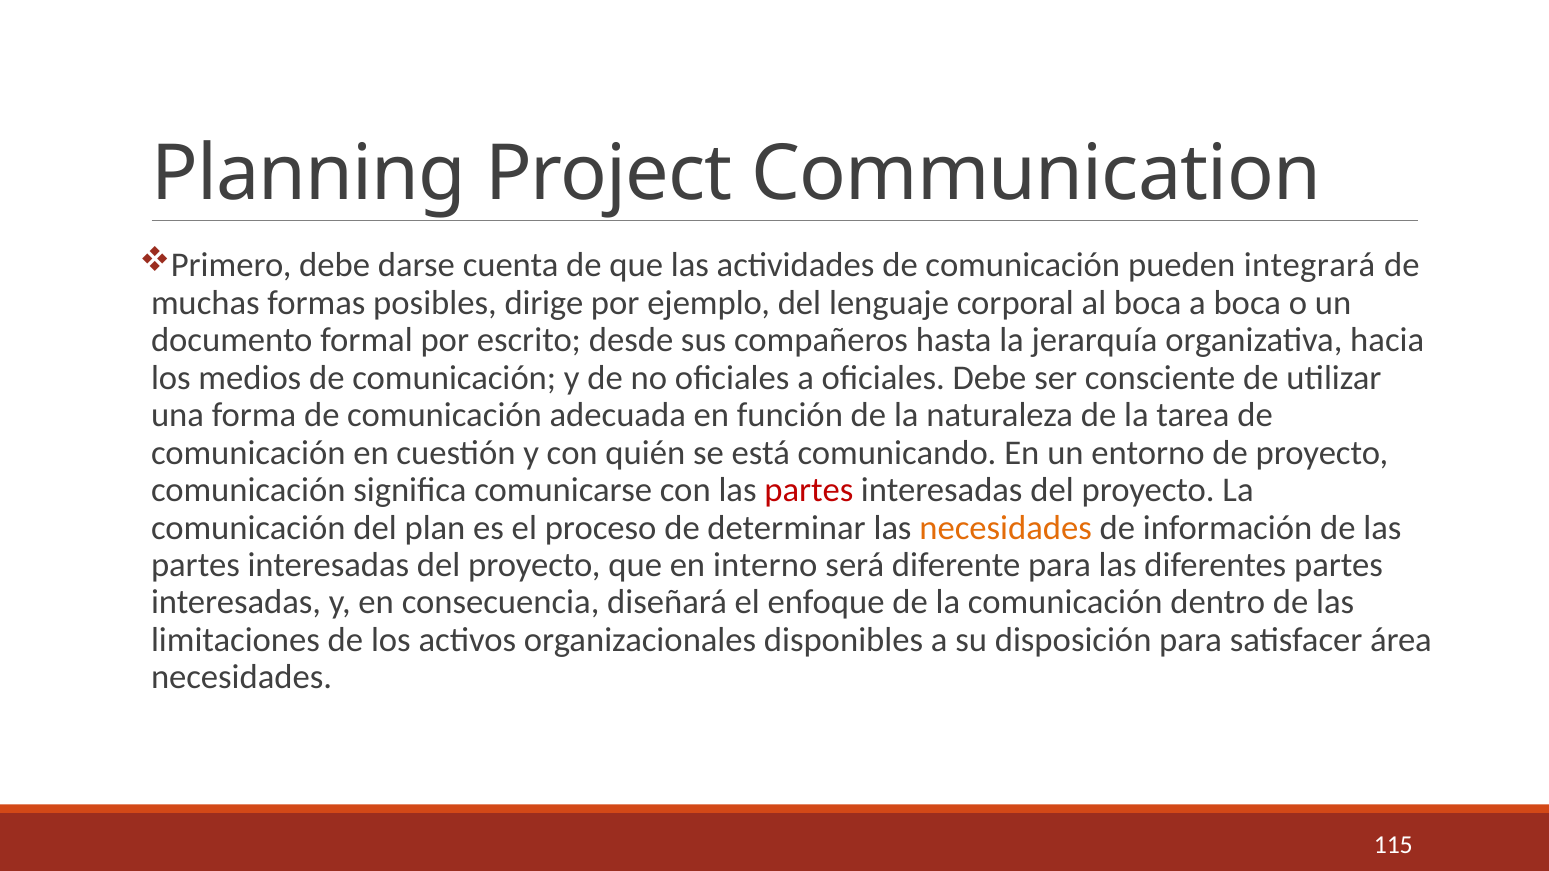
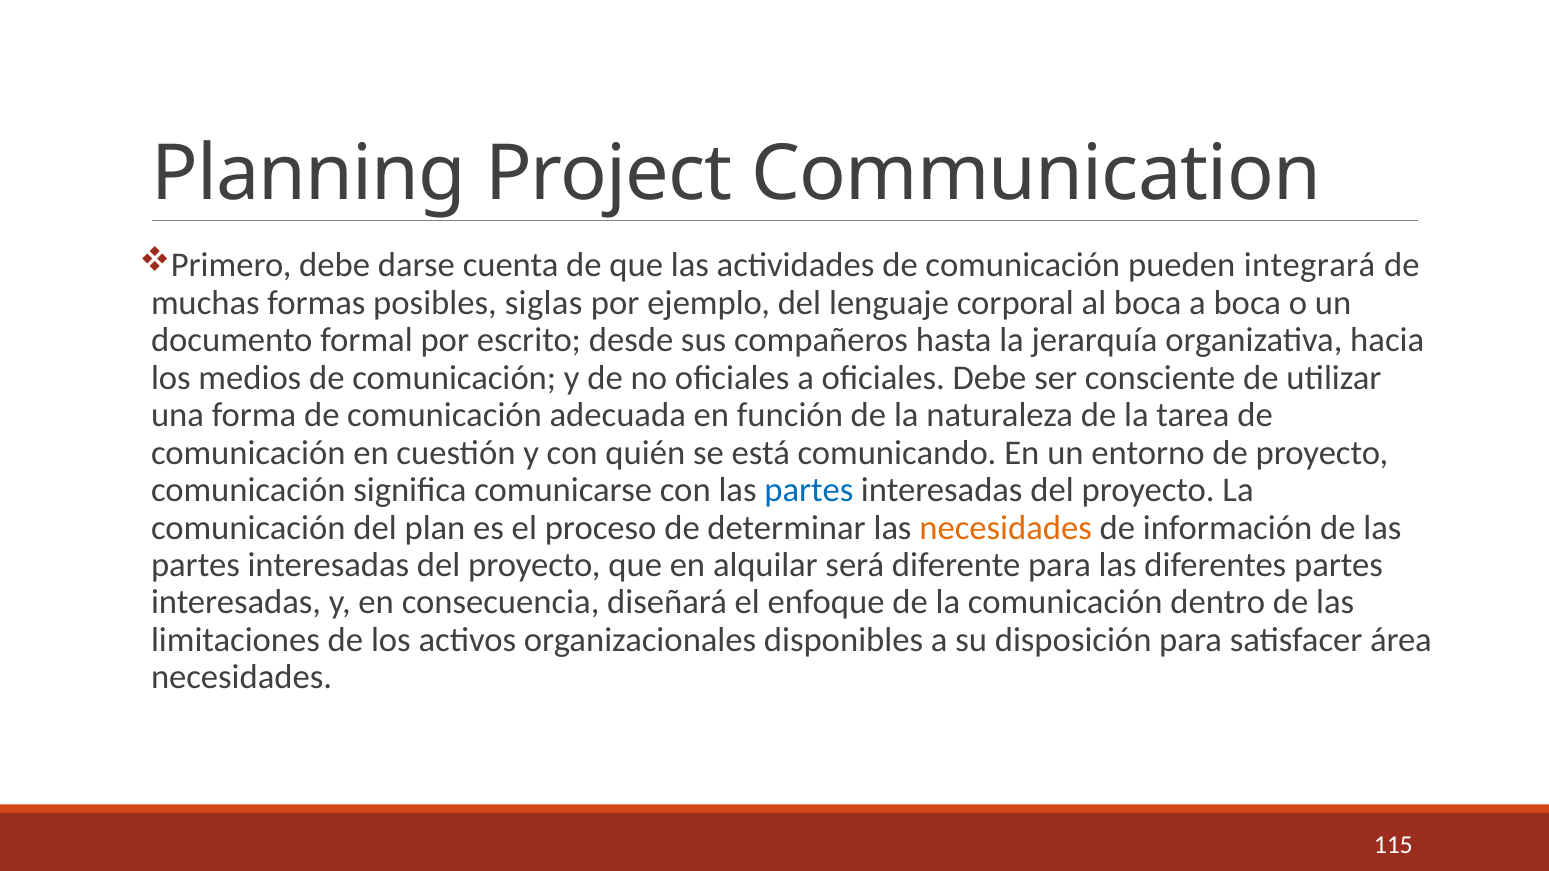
dirige: dirige -> siglas
partes at (809, 490) colour: red -> blue
interno: interno -> alquilar
